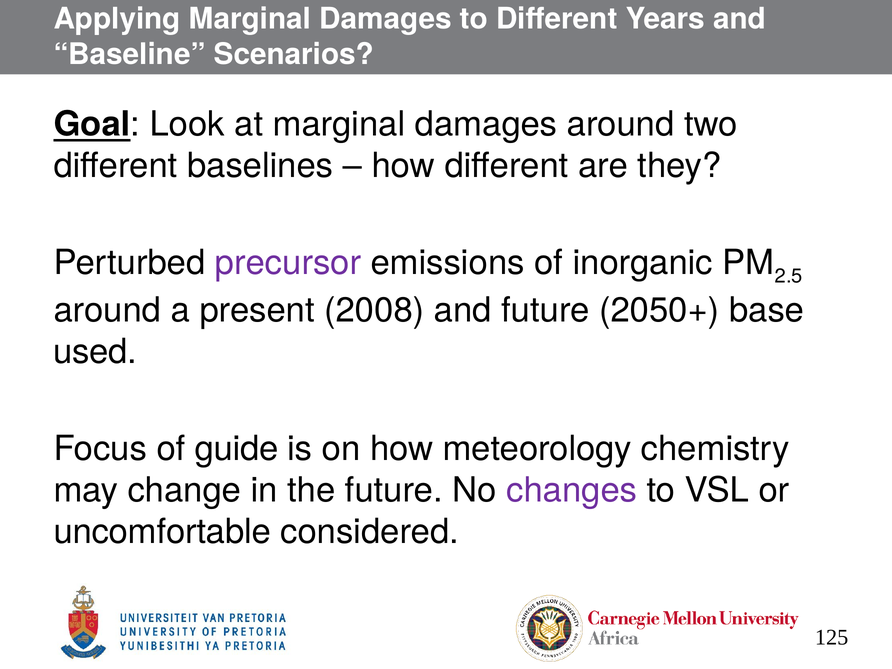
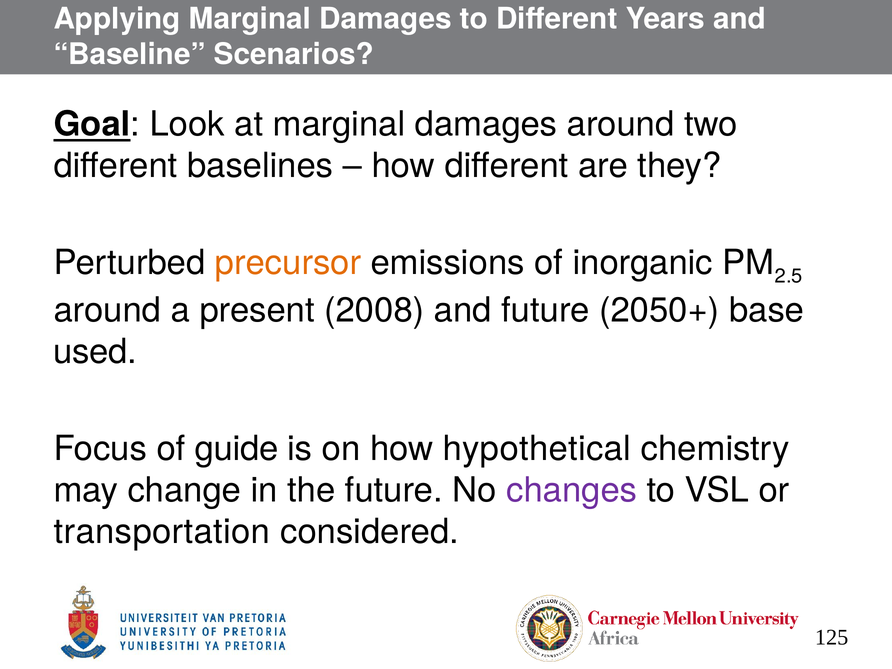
precursor colour: purple -> orange
meteorology: meteorology -> hypothetical
uncomfortable: uncomfortable -> transportation
